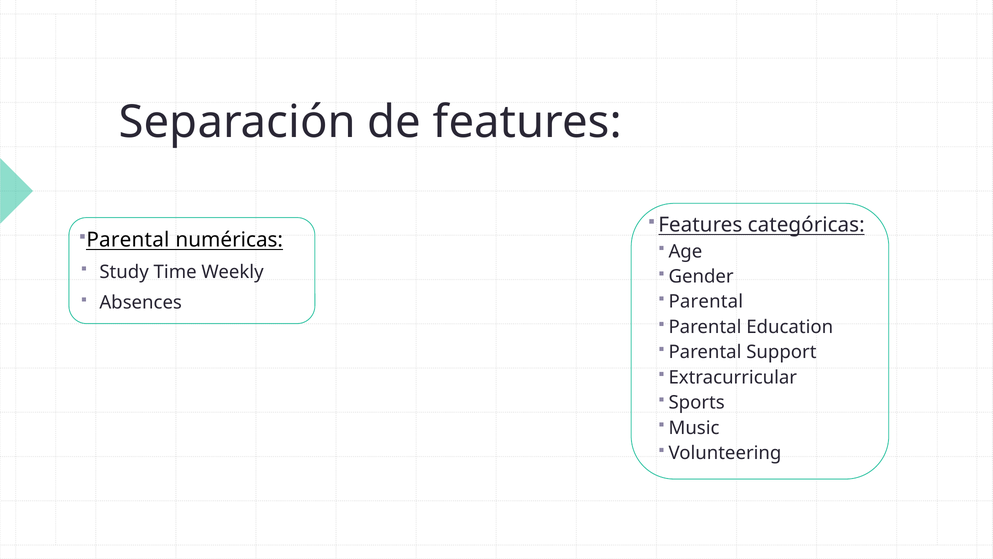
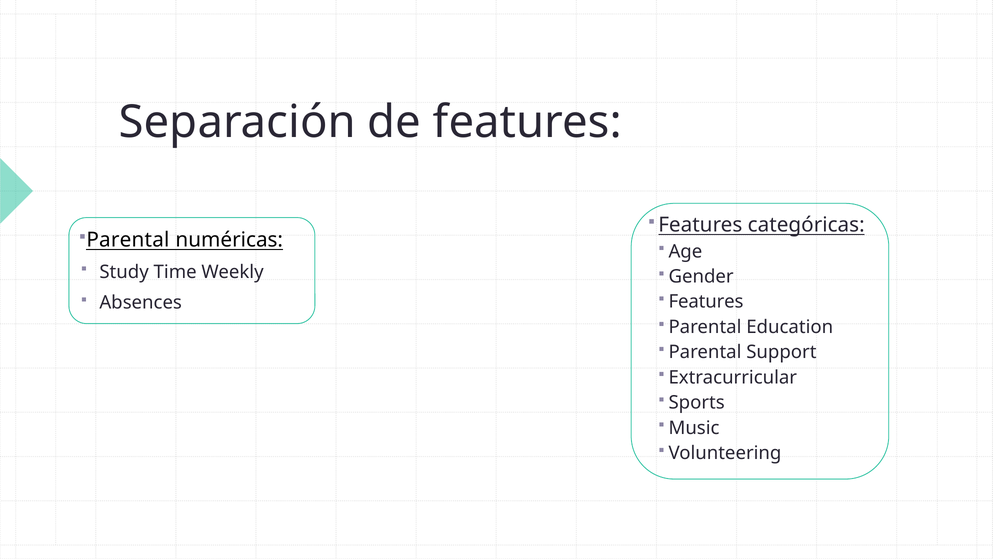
Parental at (706, 302): Parental -> Features
